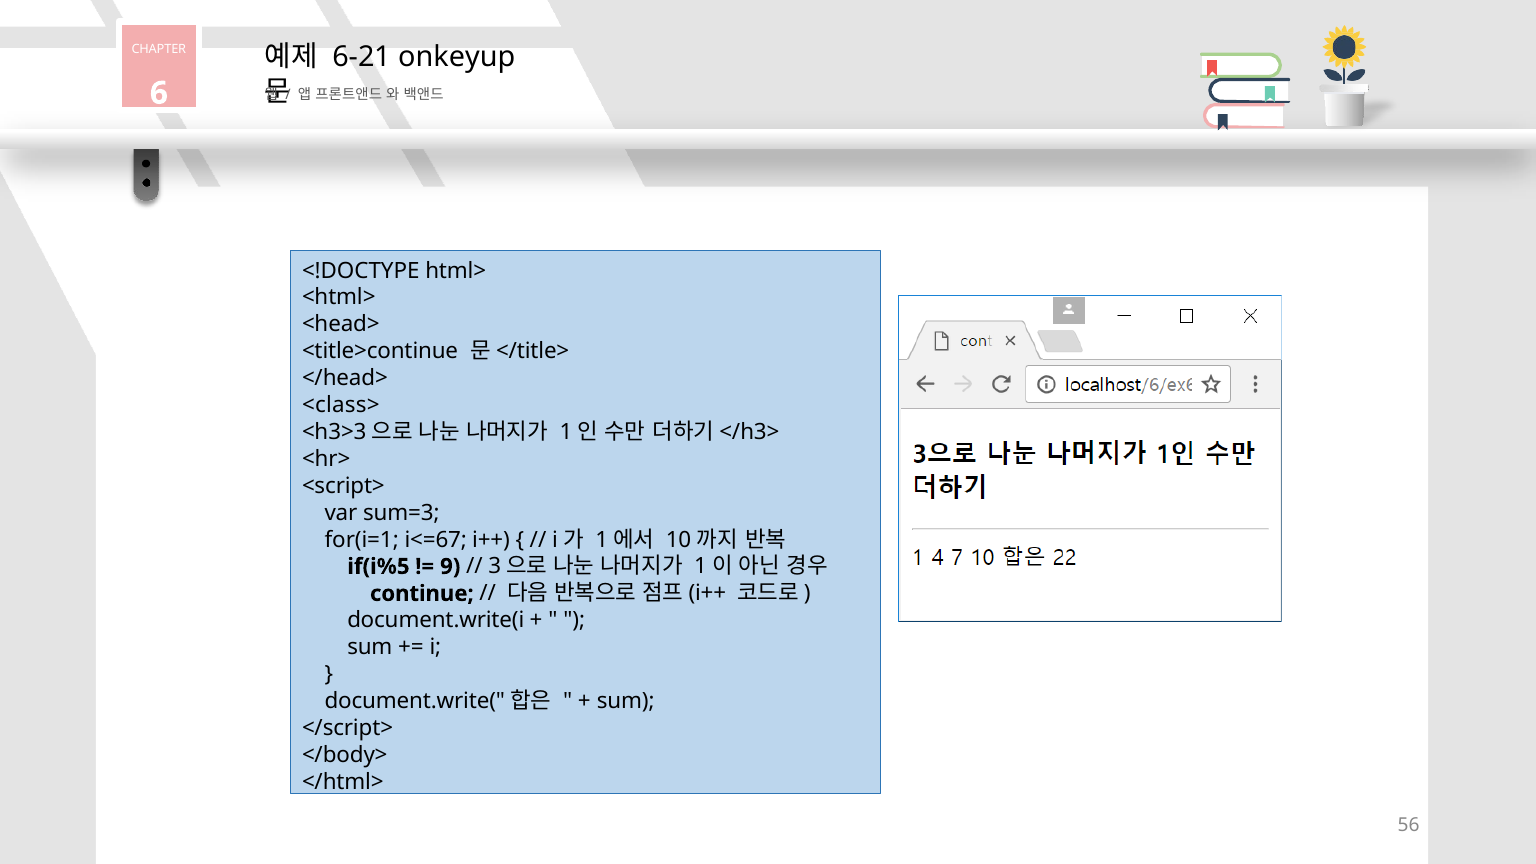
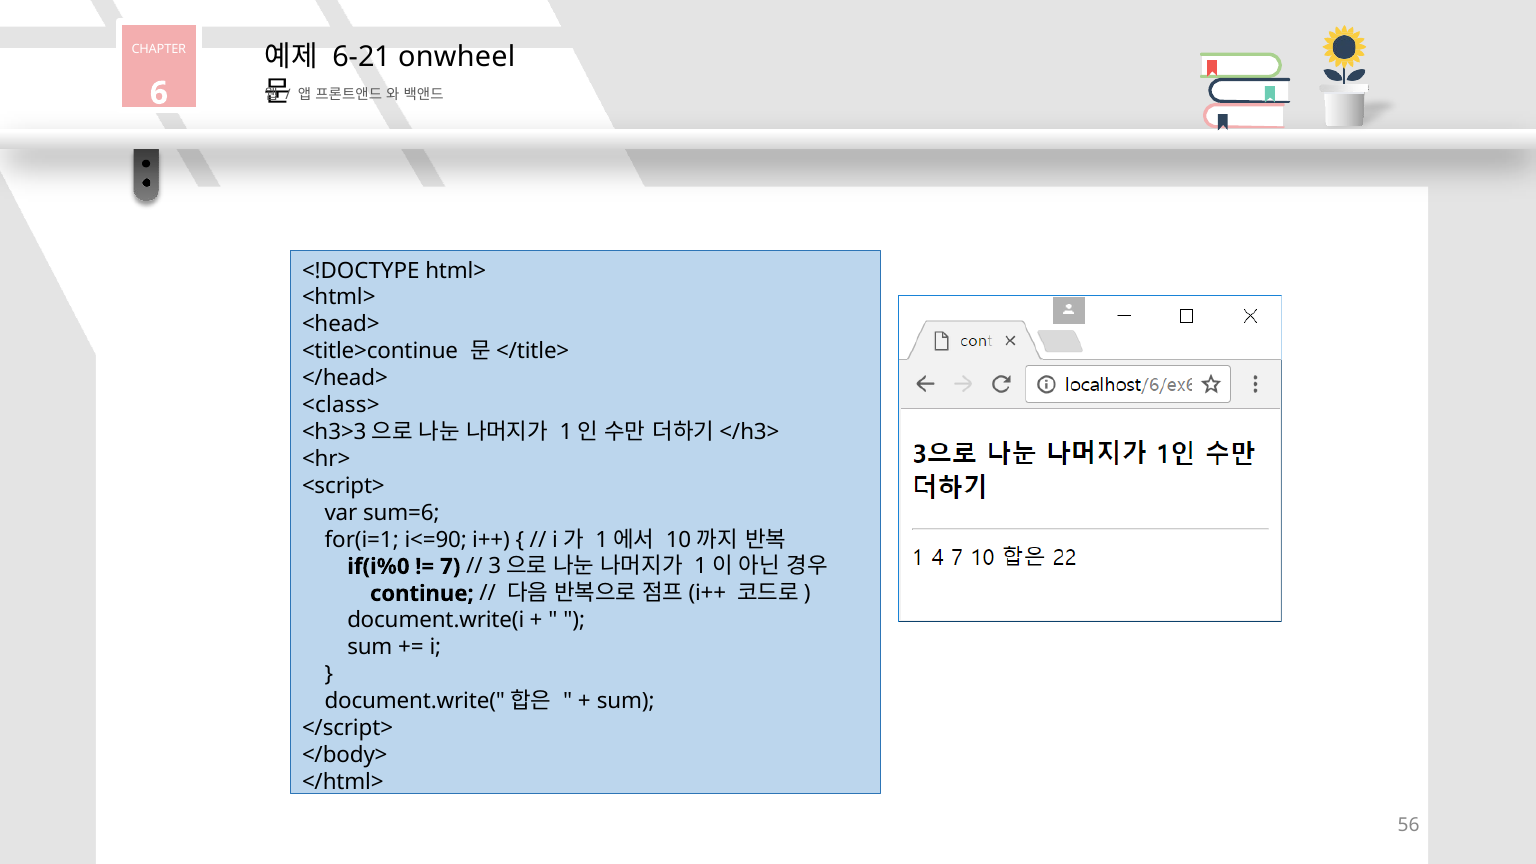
onkeyup: onkeyup -> onwheel
sum=3: sum=3 -> sum=6
i<=67: i<=67 -> i<=90
if(i%5: if(i%5 -> if(i%0
9: 9 -> 7
